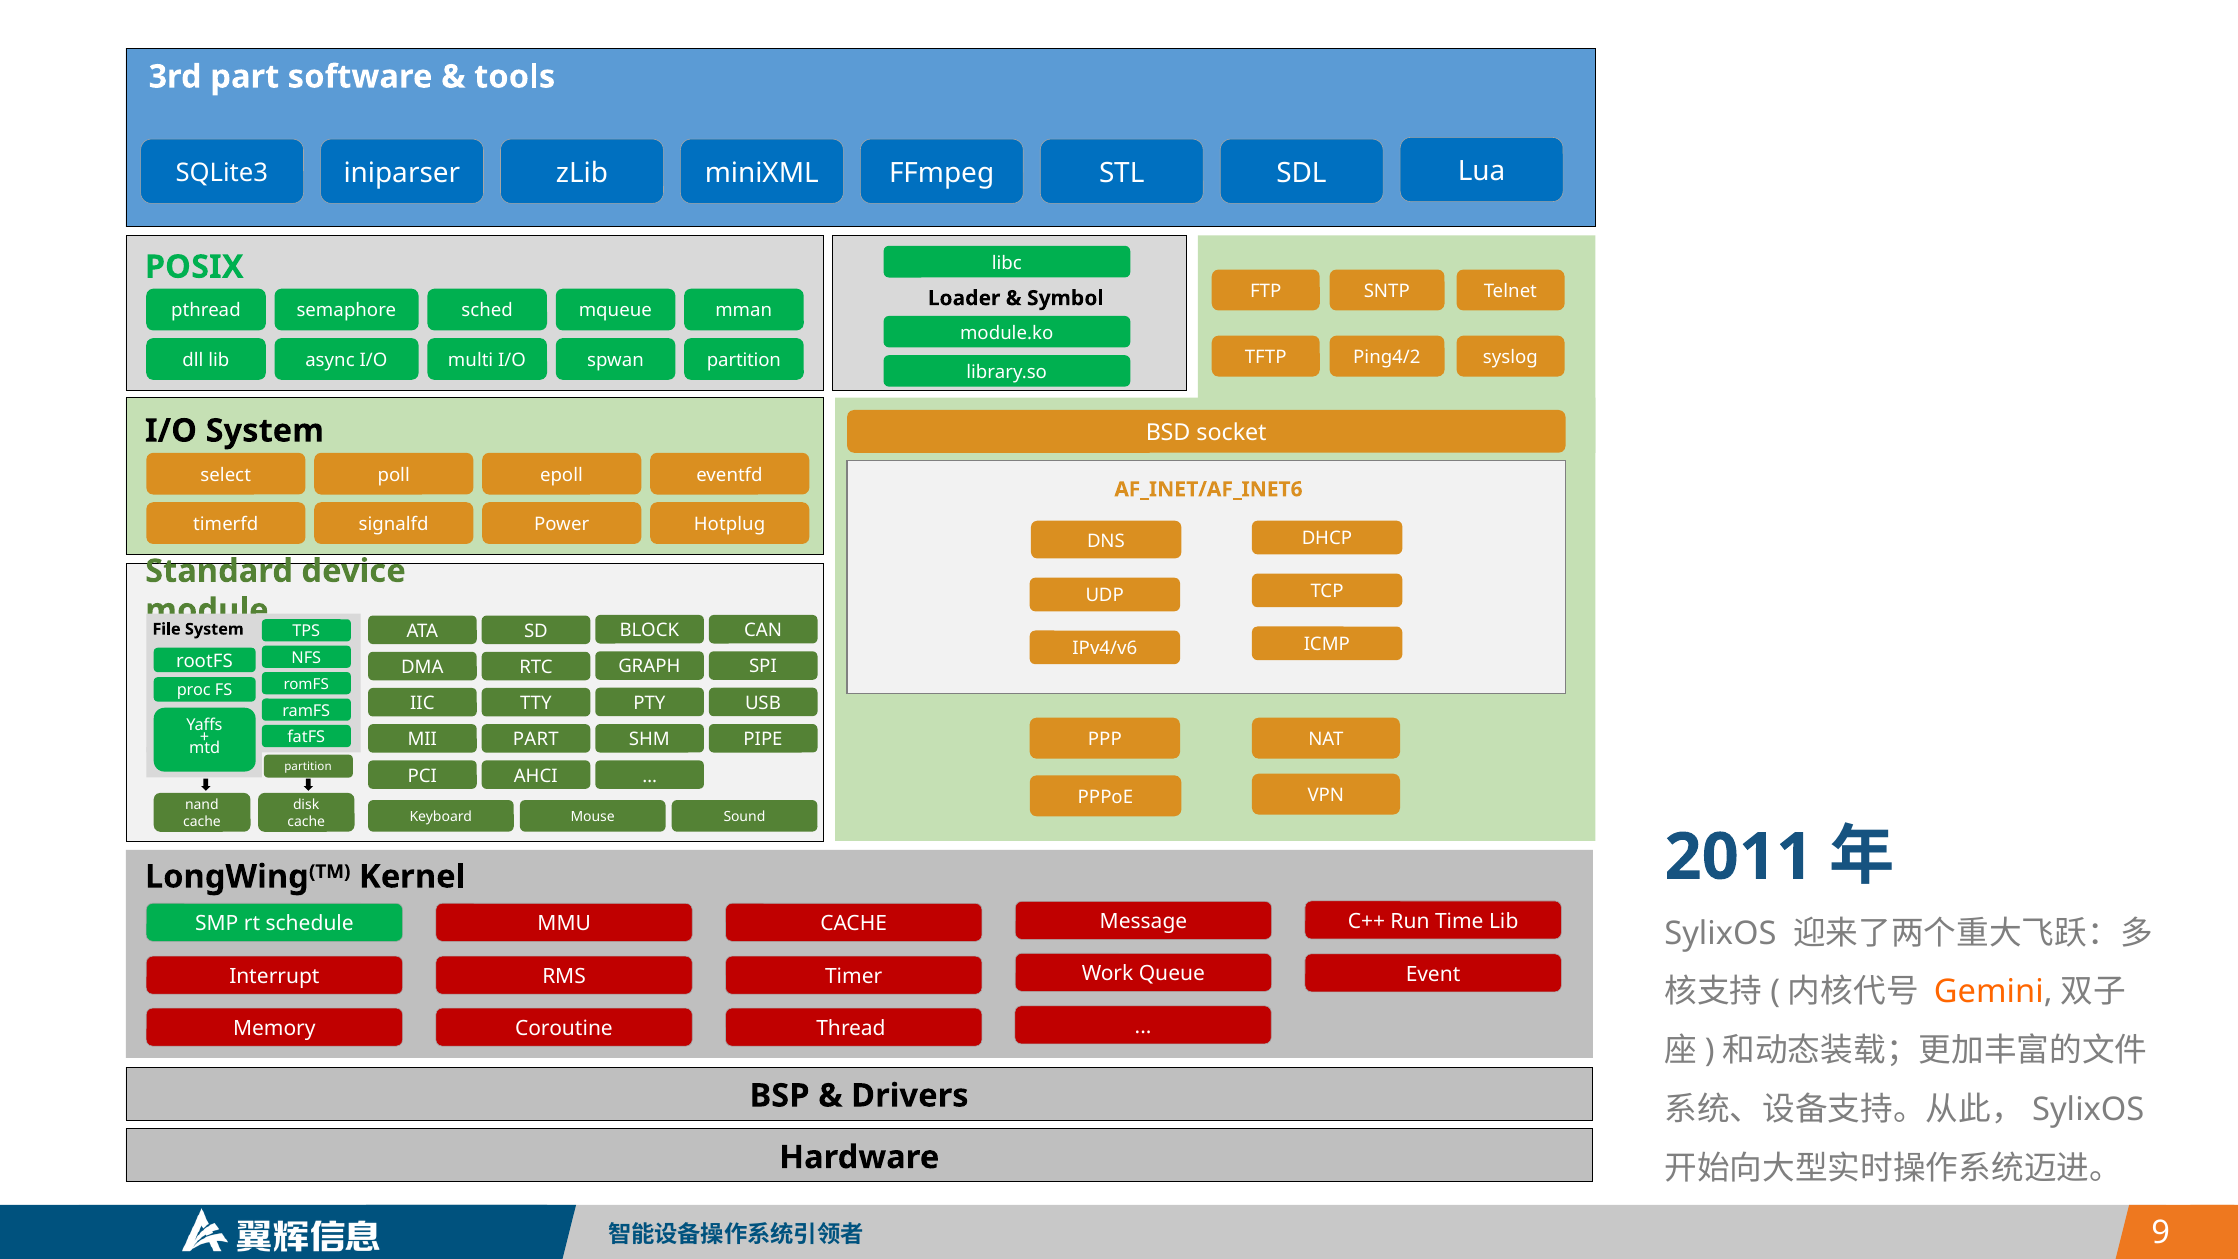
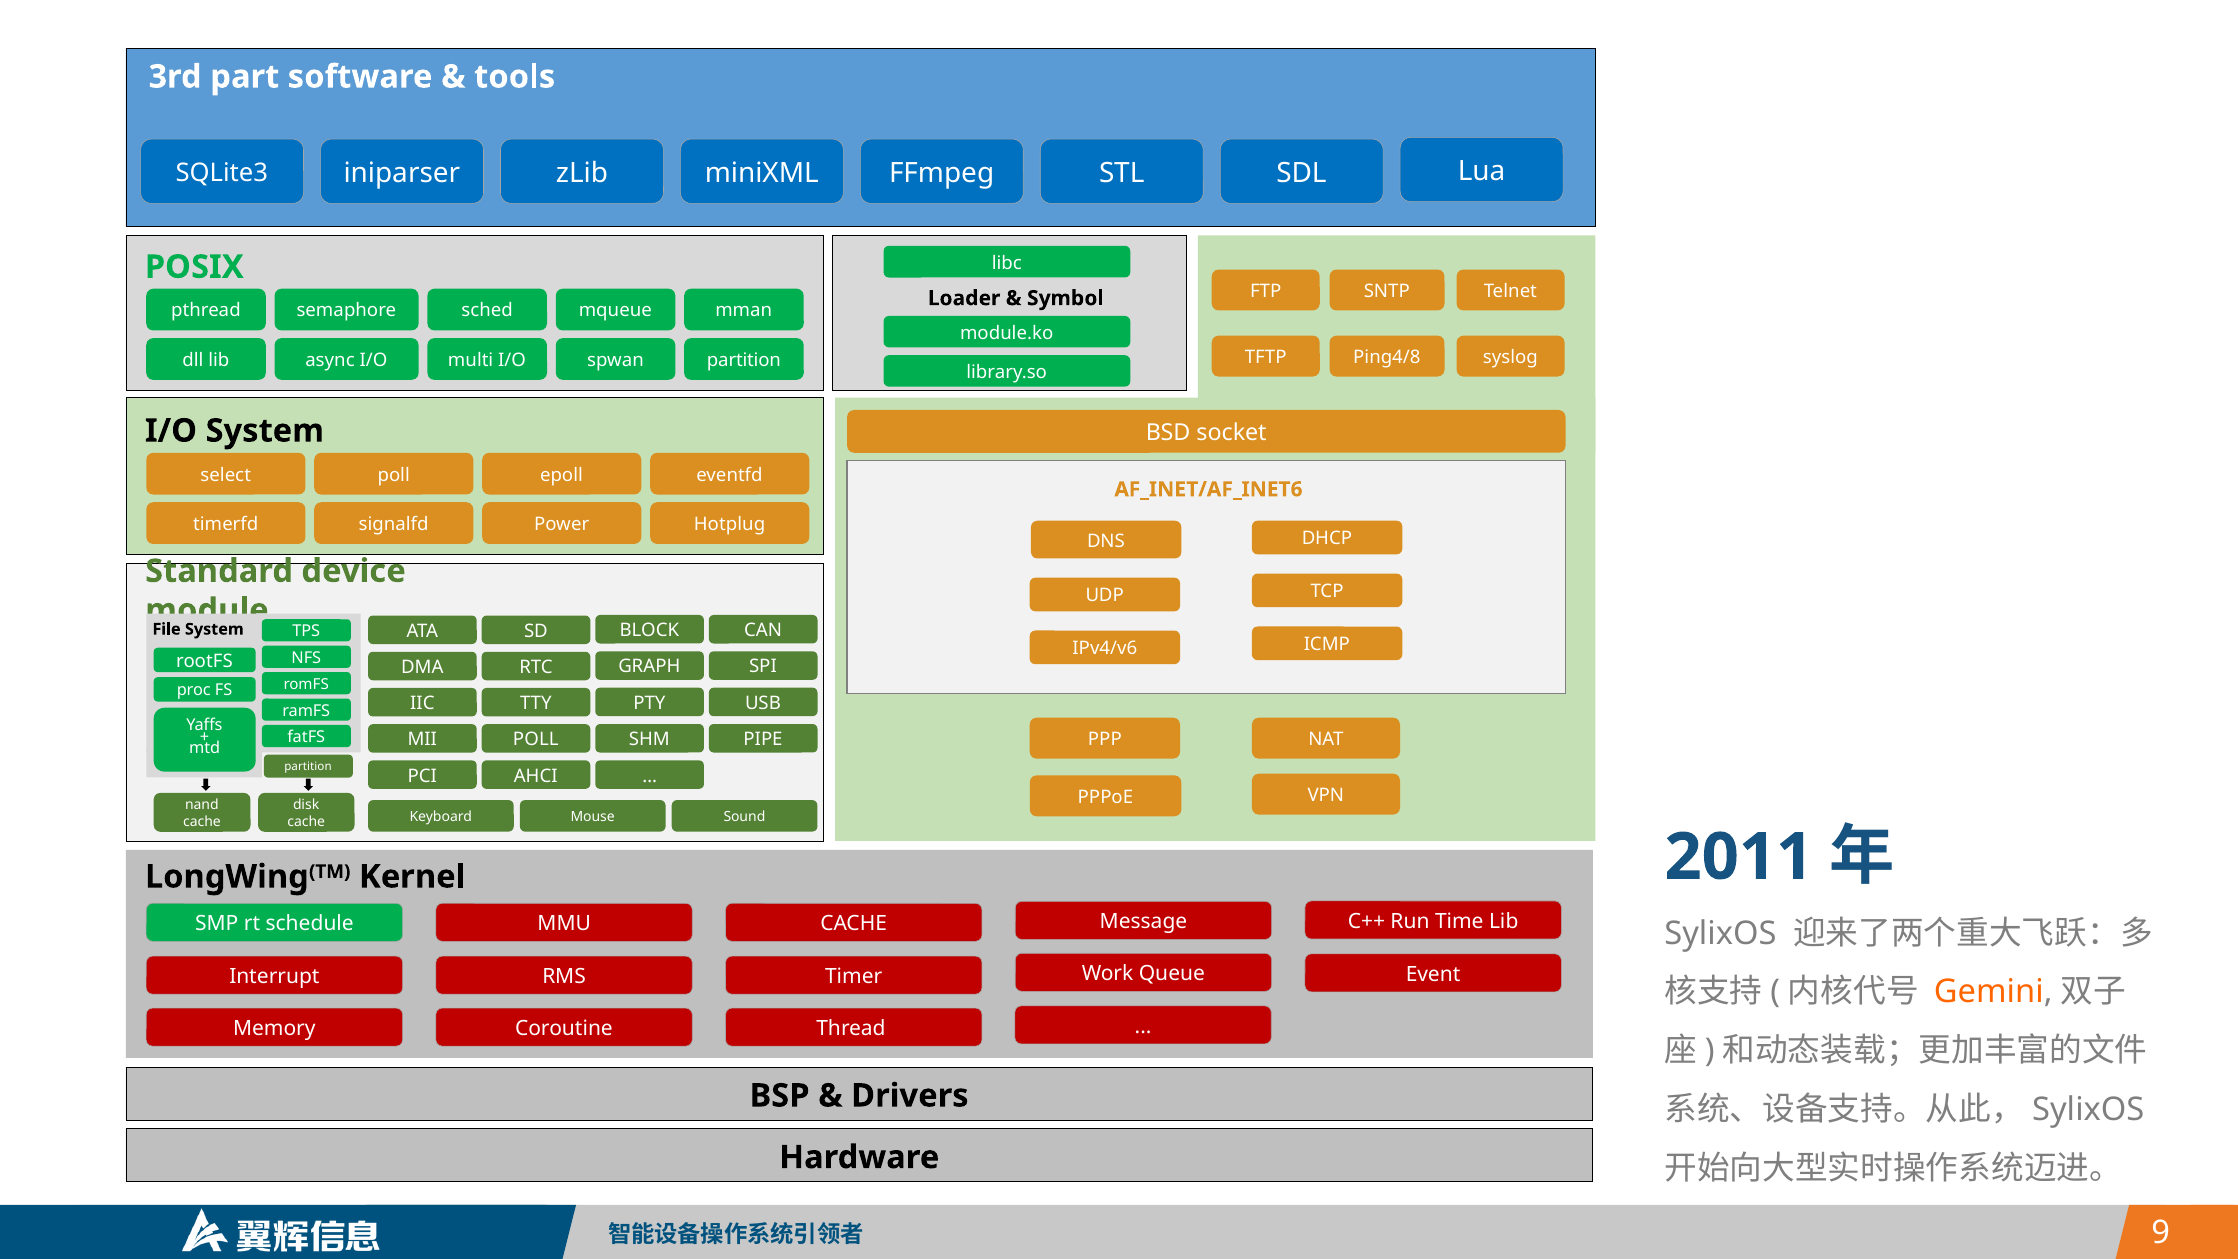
Ping4/2: Ping4/2 -> Ping4/8
PART at (536, 740): PART -> POLL
